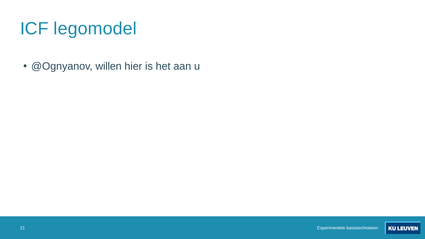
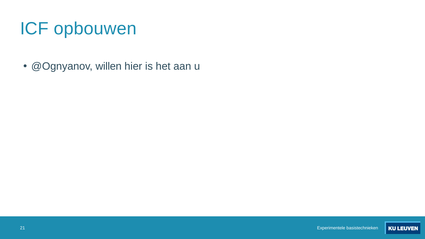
legomodel: legomodel -> opbouwen
